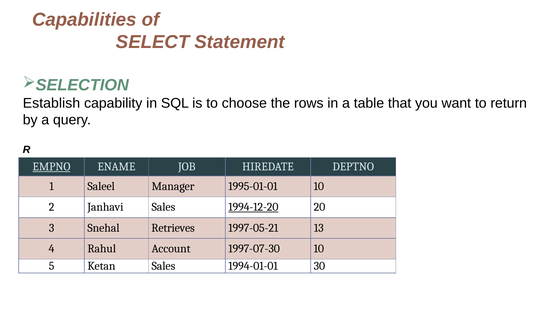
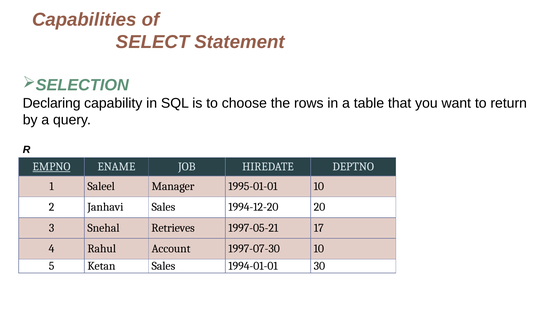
Establish: Establish -> Declaring
1994-12-20 underline: present -> none
13: 13 -> 17
